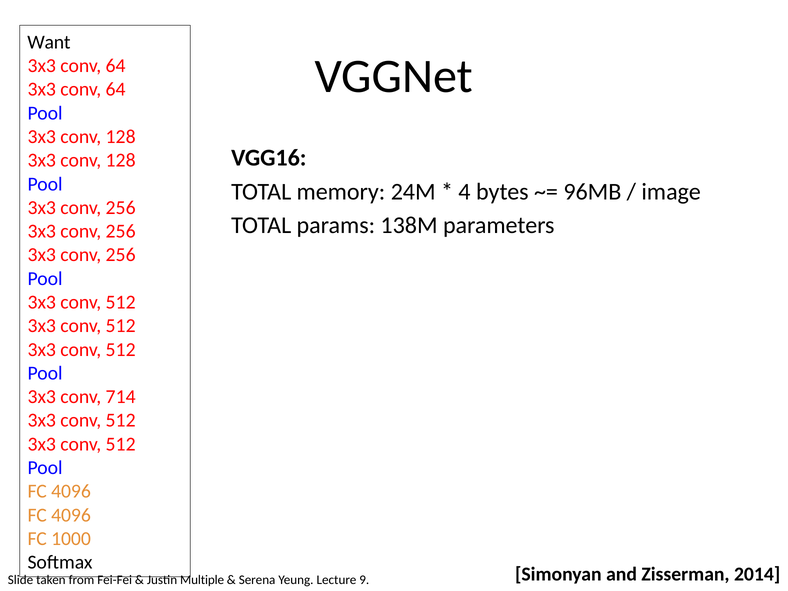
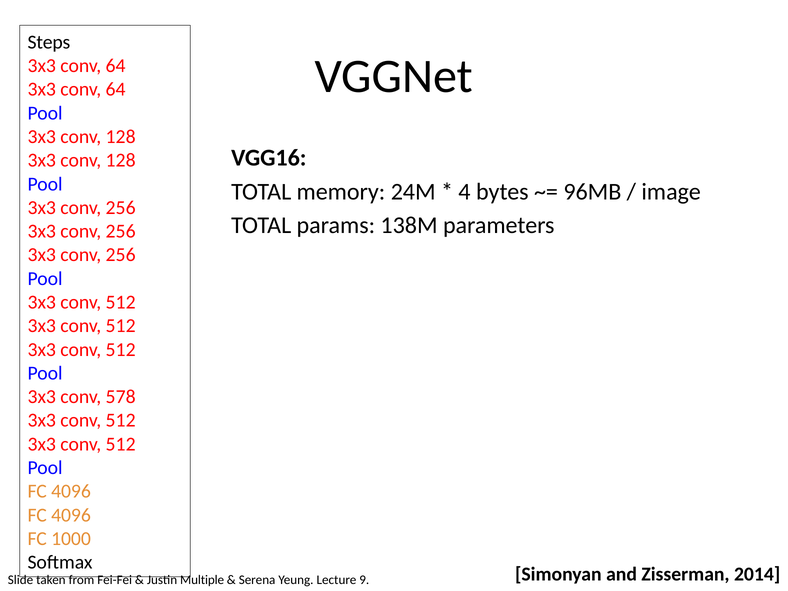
Want: Want -> Steps
714: 714 -> 578
